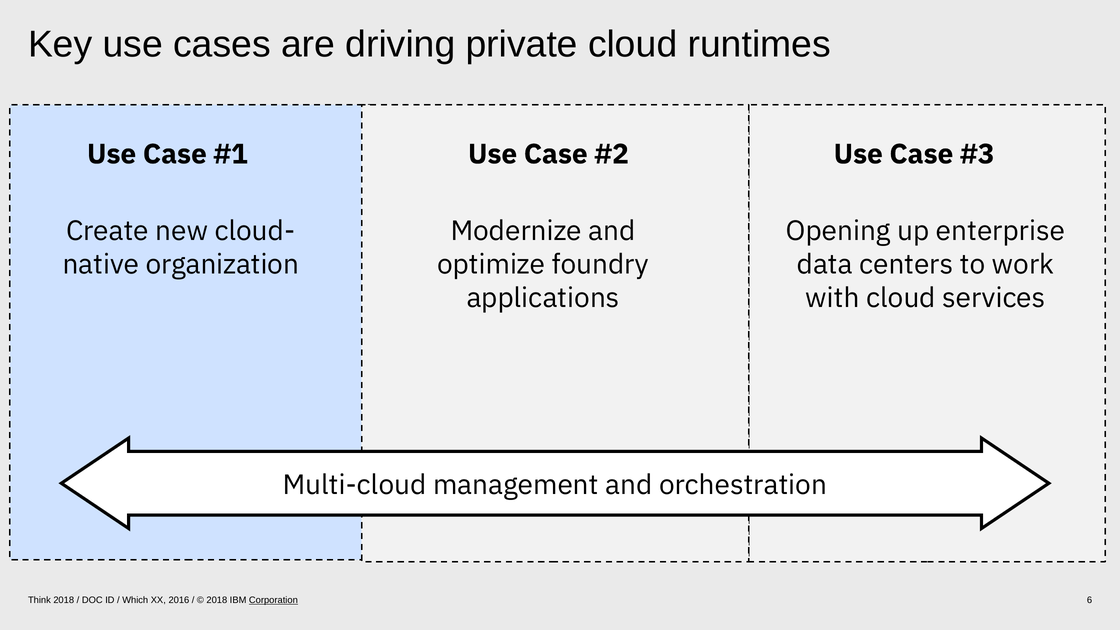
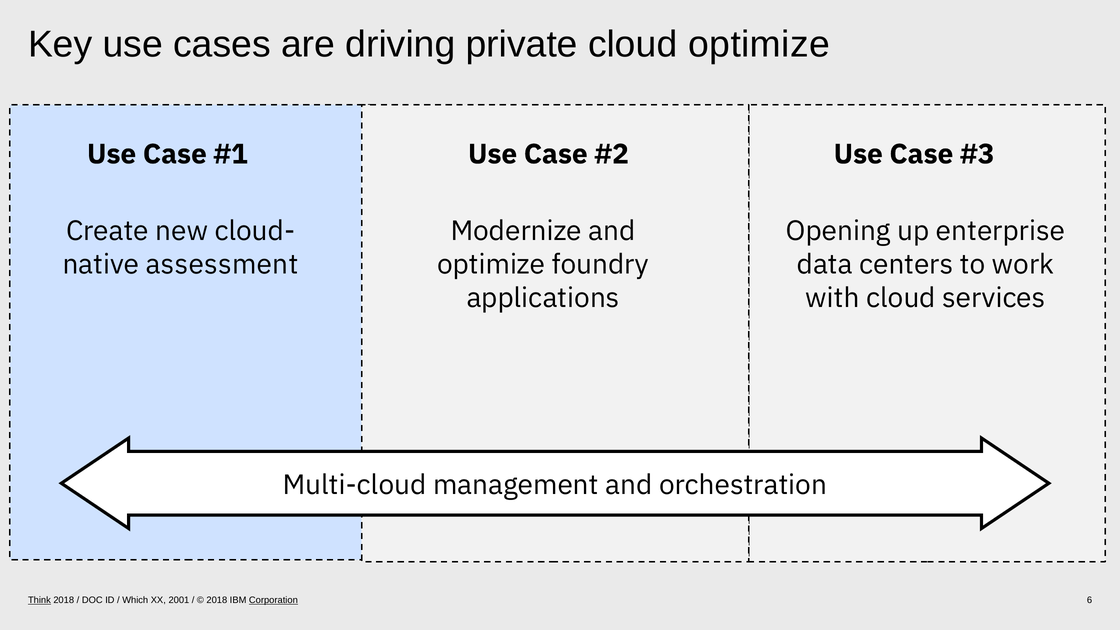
cloud runtimes: runtimes -> optimize
organization: organization -> assessment
Think underline: none -> present
2016: 2016 -> 2001
